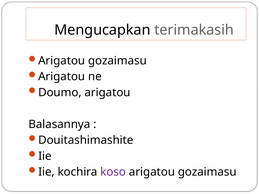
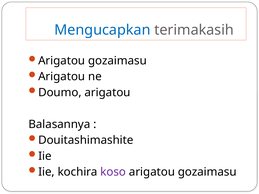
Mengucapkan colour: black -> blue
